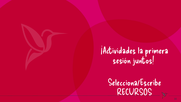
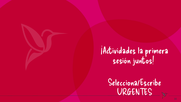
RECURSOS: RECURSOS -> URGENTES
